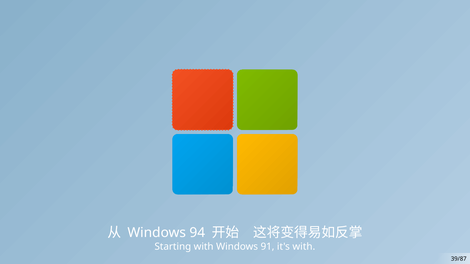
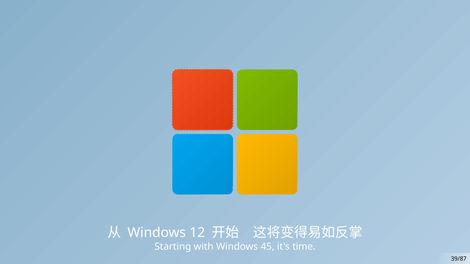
94: 94 -> 12
91: 91 -> 45
it's with: with -> time
